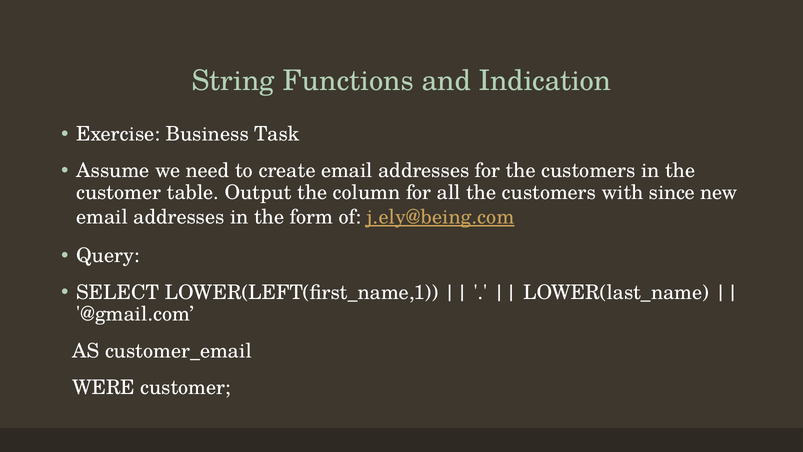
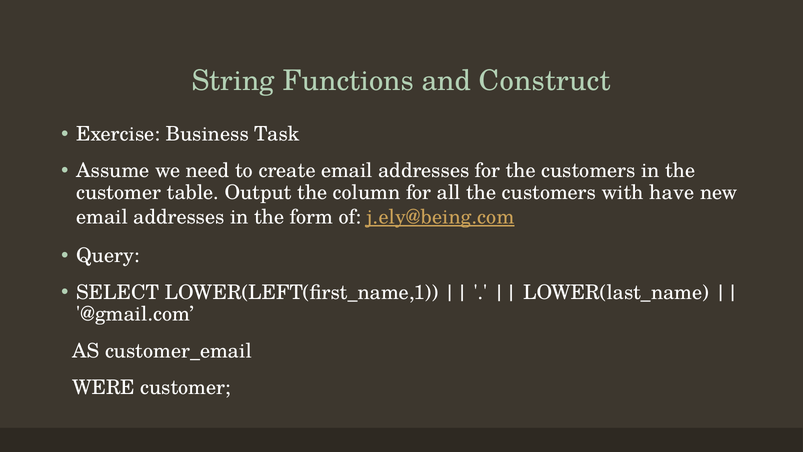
Indication: Indication -> Construct
since: since -> have
